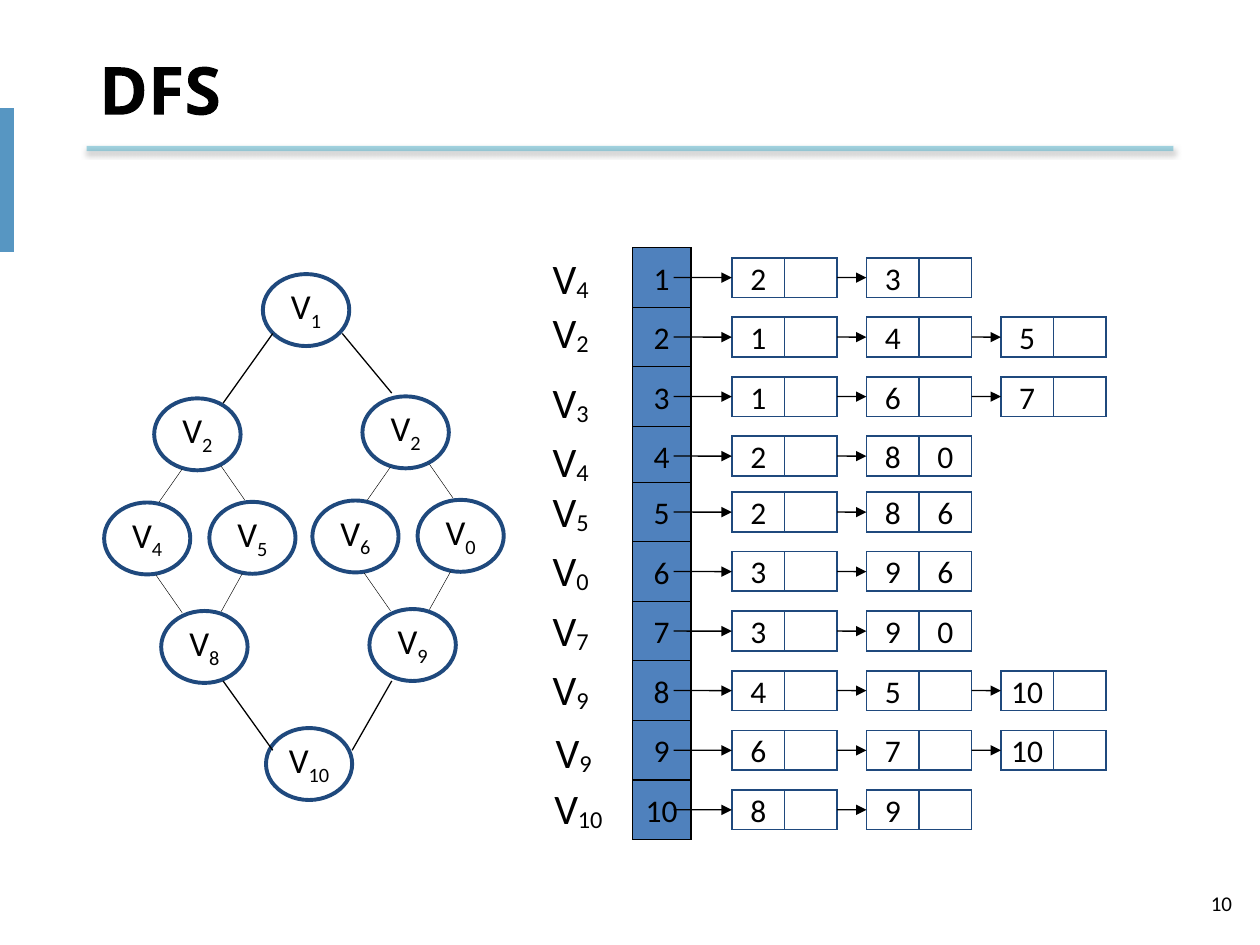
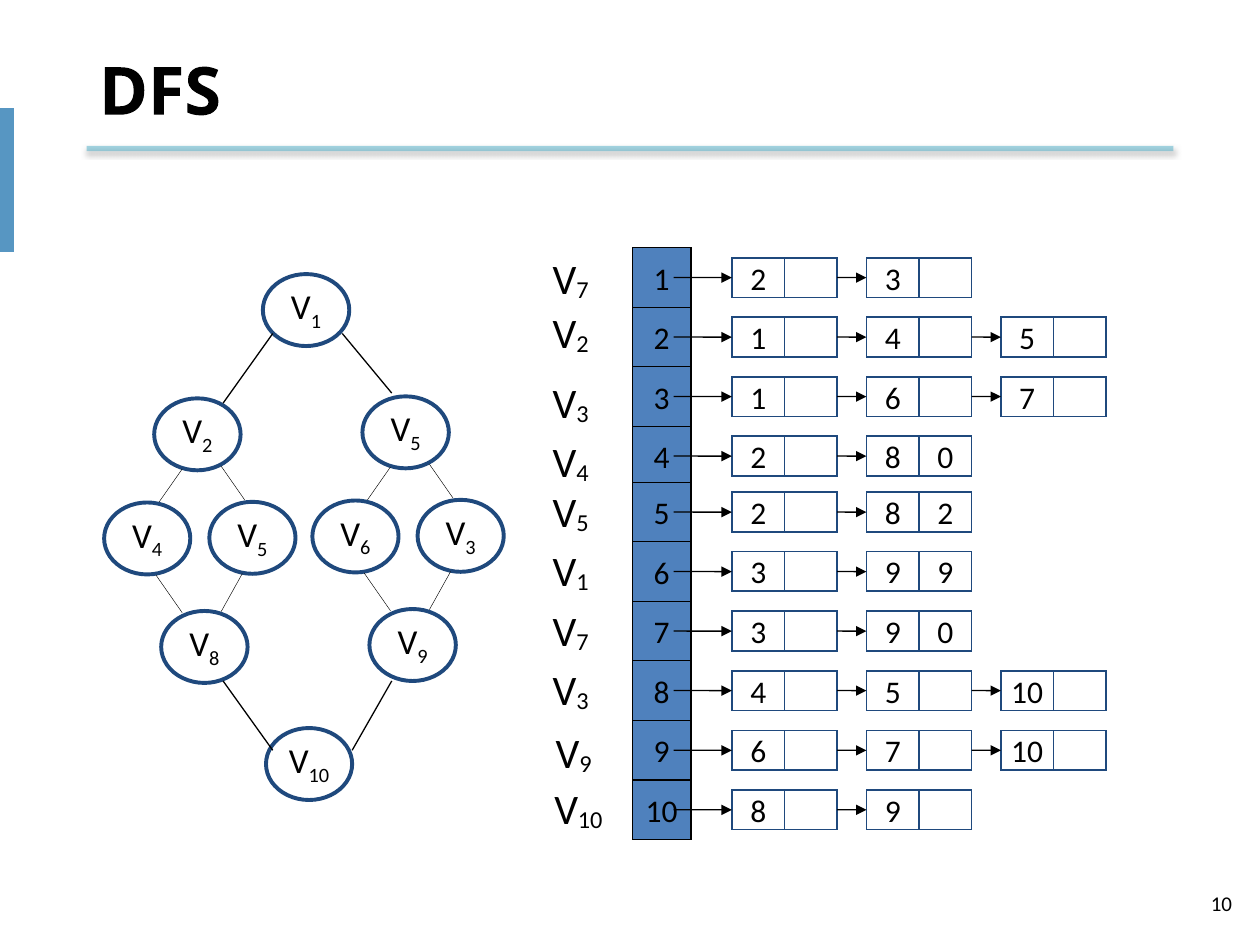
4 at (583, 291): 4 -> 7
2 at (415, 444): 2 -> 5
6 at (945, 514): 6 -> 2
0 at (471, 547): 0 -> 3
0 at (583, 583): 0 -> 1
6 at (945, 574): 6 -> 9
9 at (583, 702): 9 -> 3
